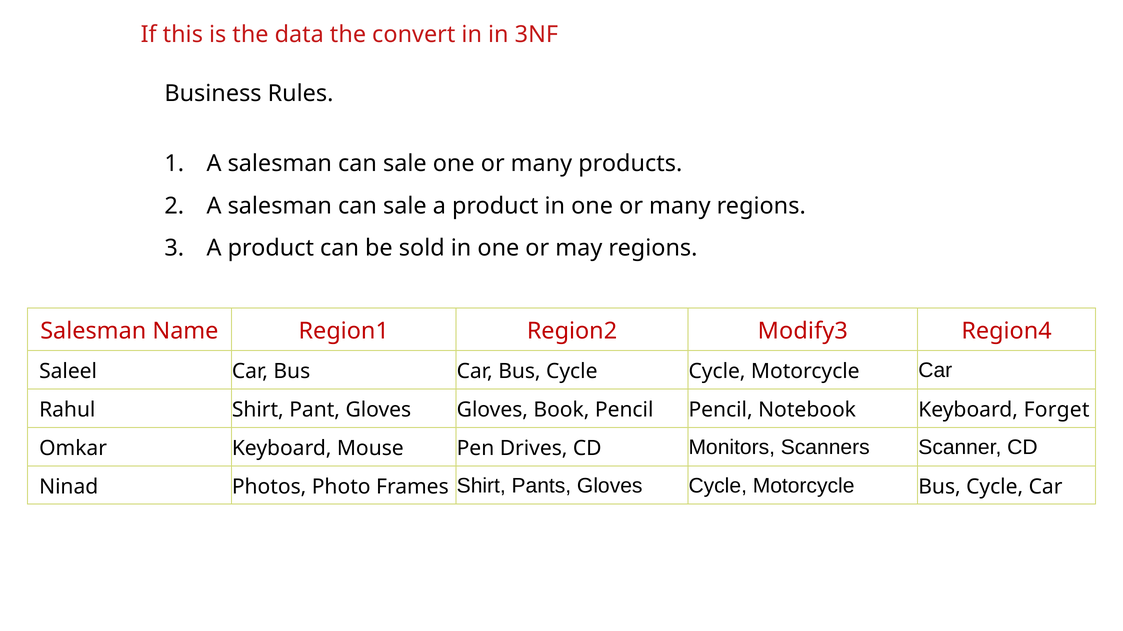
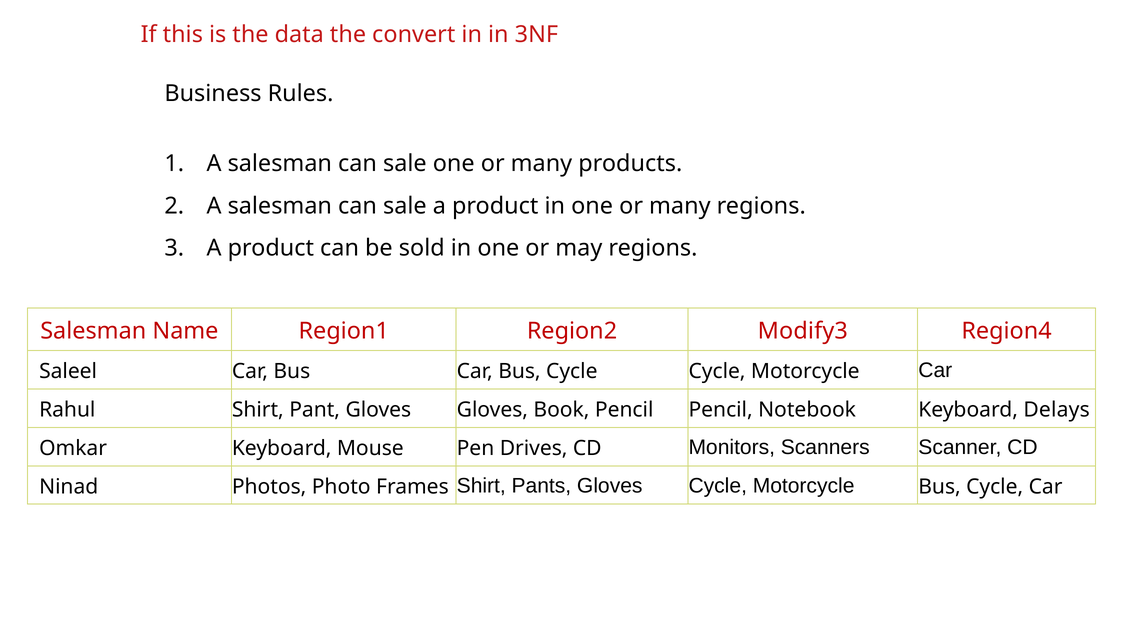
Forget: Forget -> Delays
